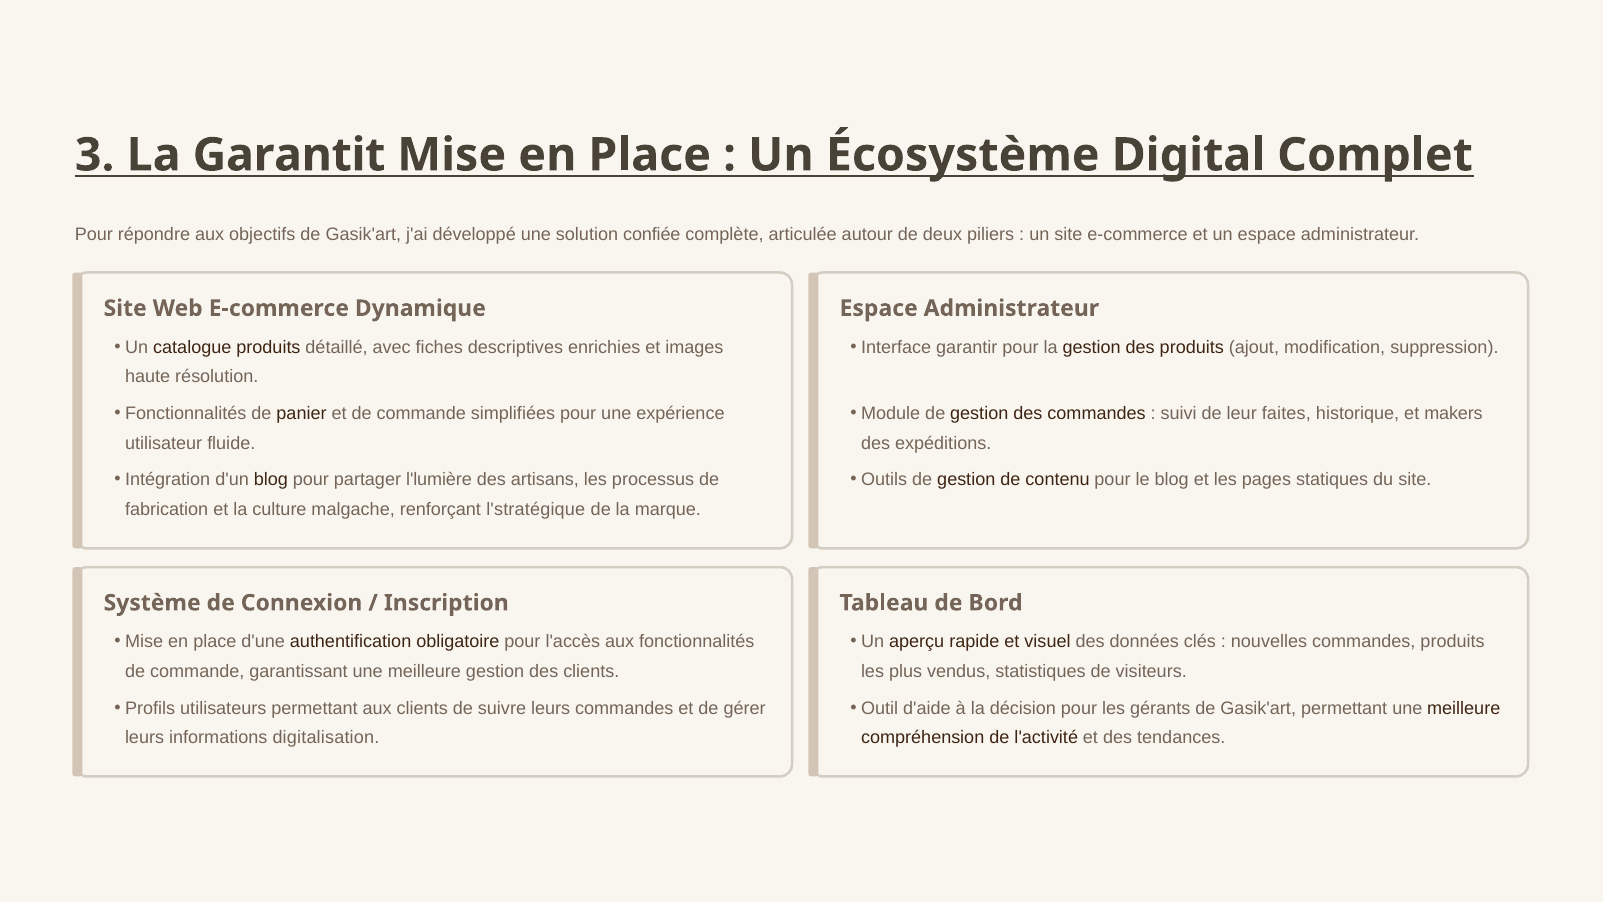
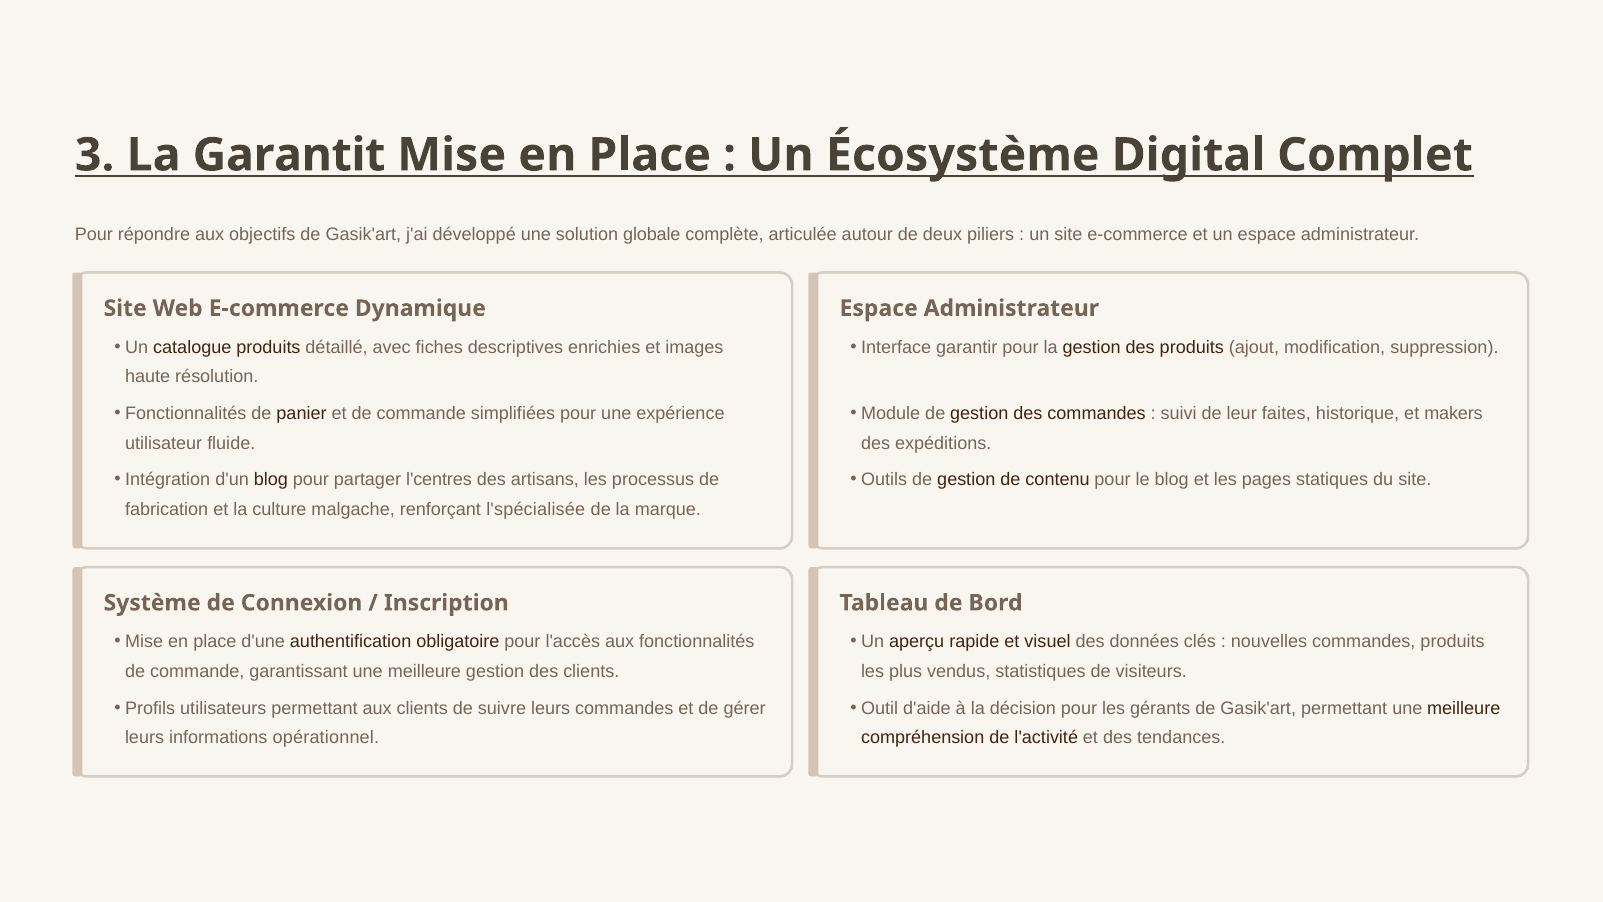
confiée: confiée -> globale
l'lumière: l'lumière -> l'centres
l'stratégique: l'stratégique -> l'spécialisée
digitalisation: digitalisation -> opérationnel
